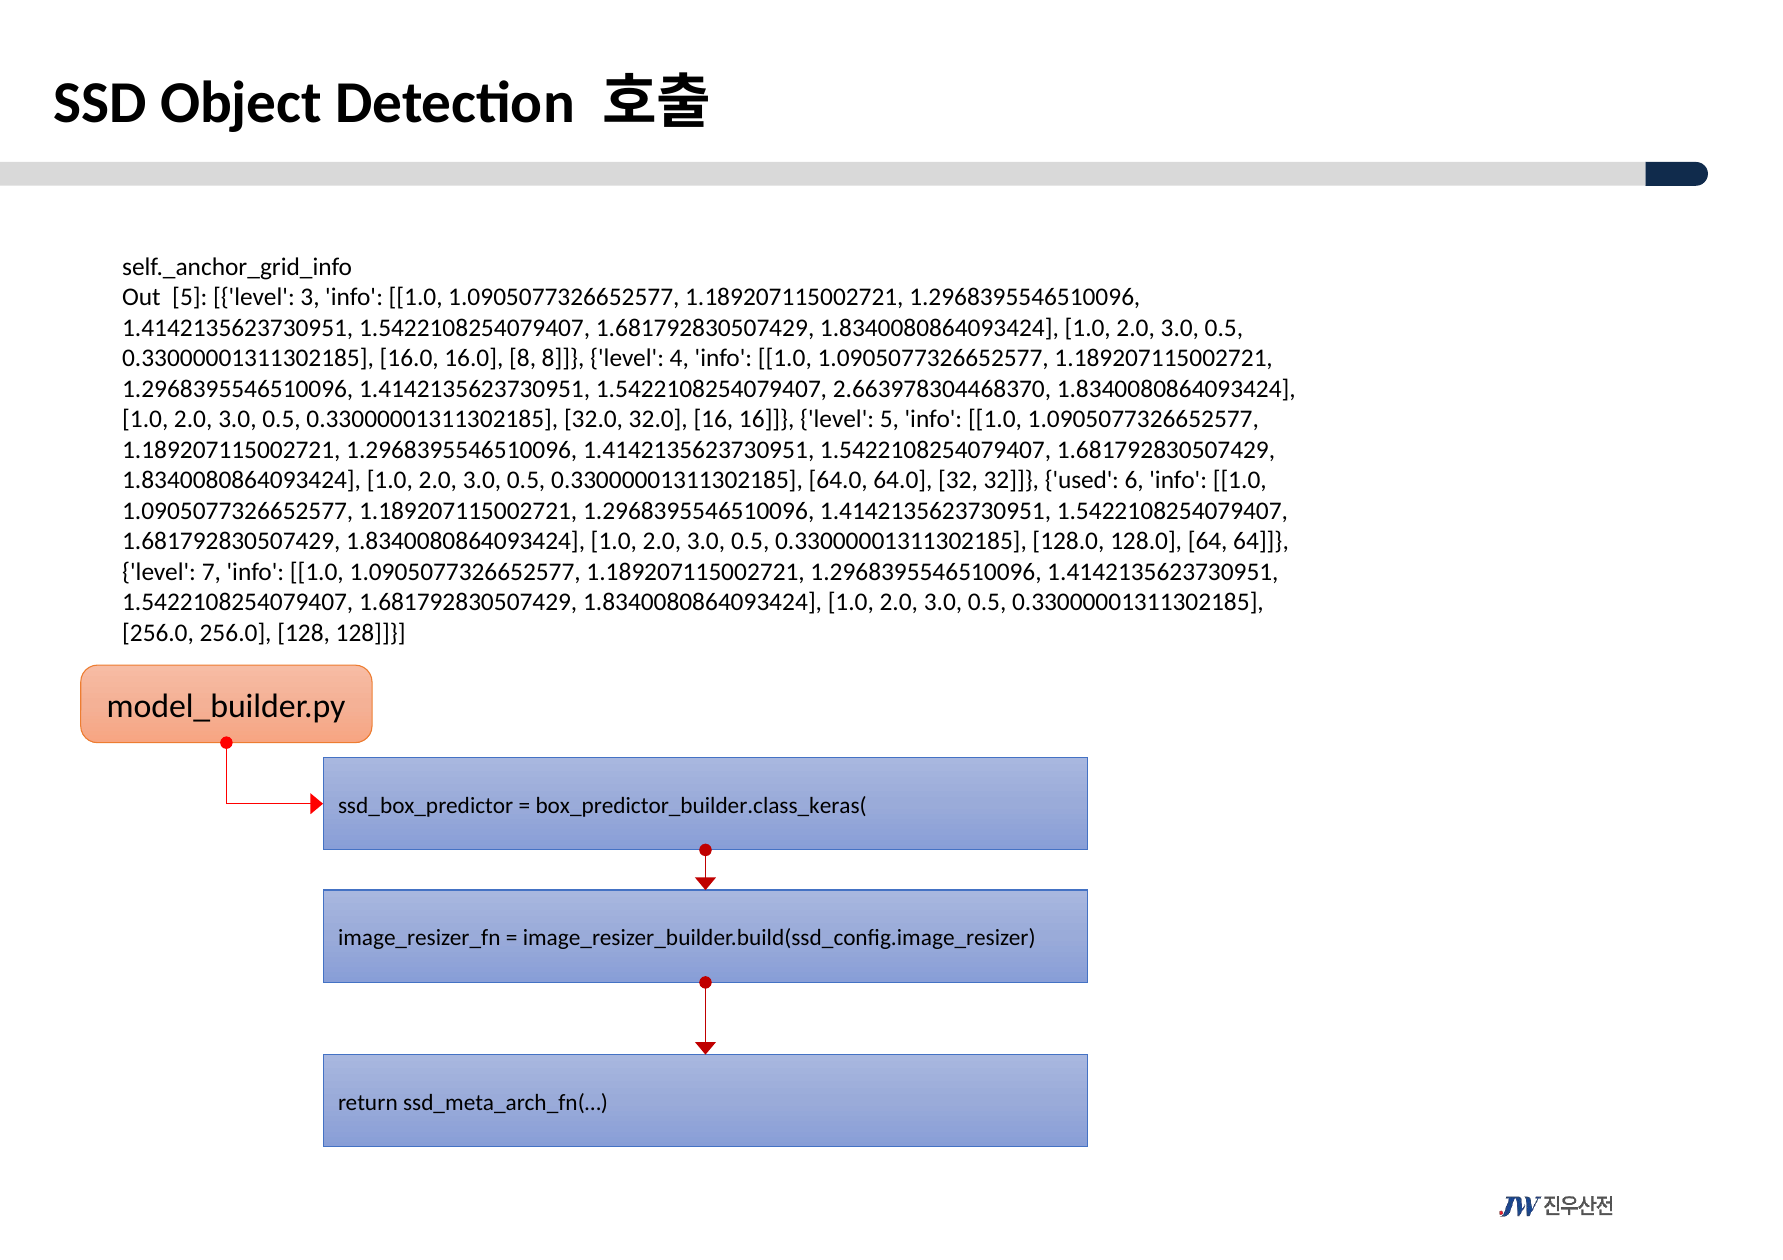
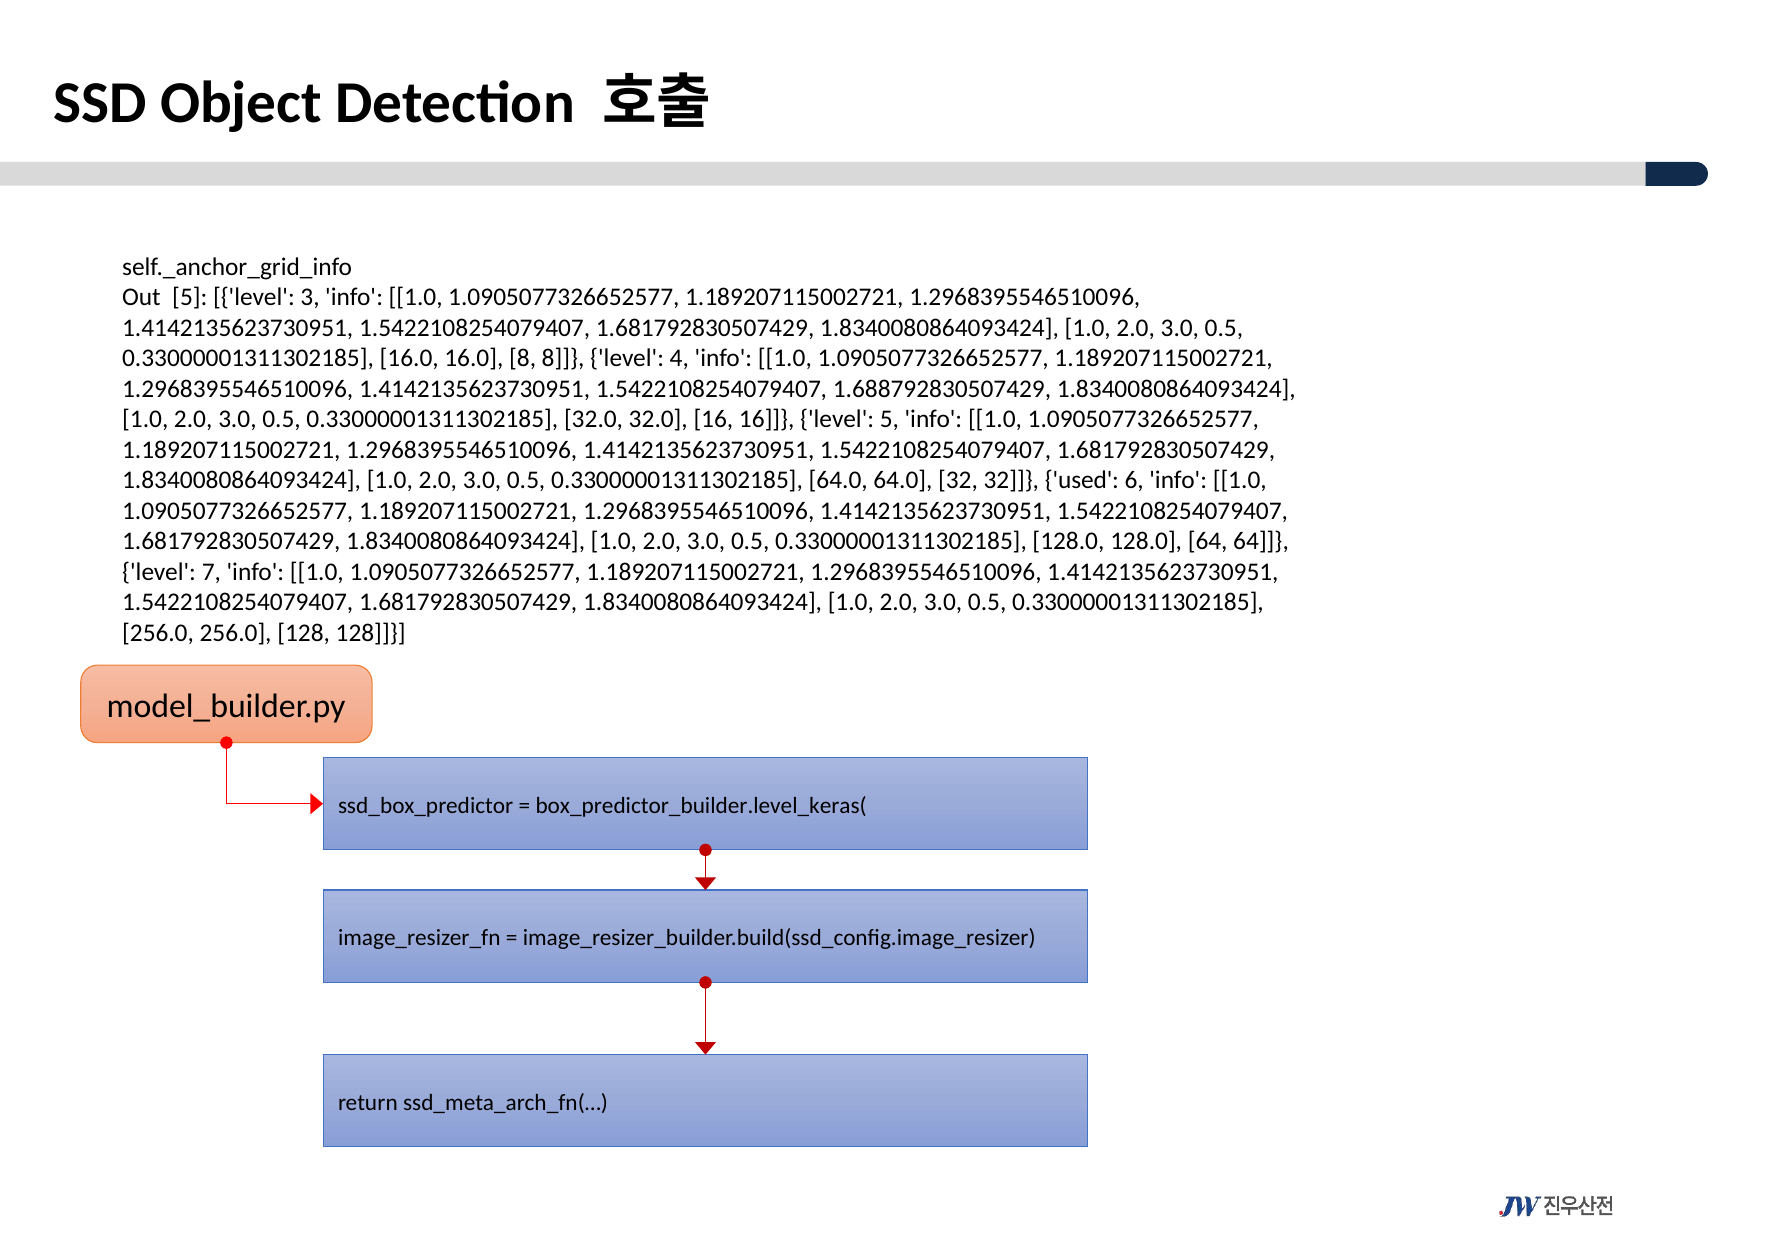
2.663978304468370: 2.663978304468370 -> 1.688792830507429
box_predictor_builder.class_keras(: box_predictor_builder.class_keras( -> box_predictor_builder.level_keras(
